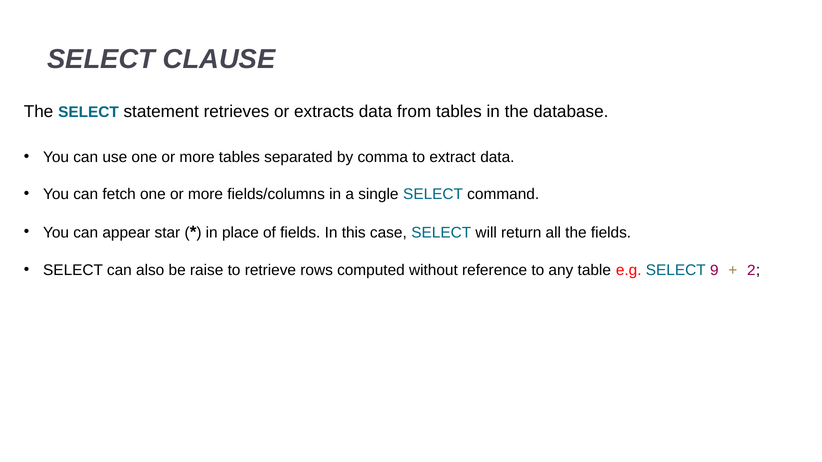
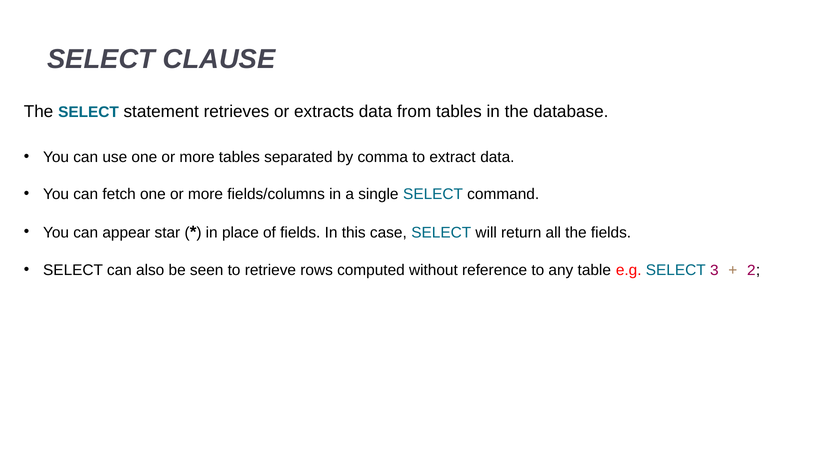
raise: raise -> seen
9: 9 -> 3
